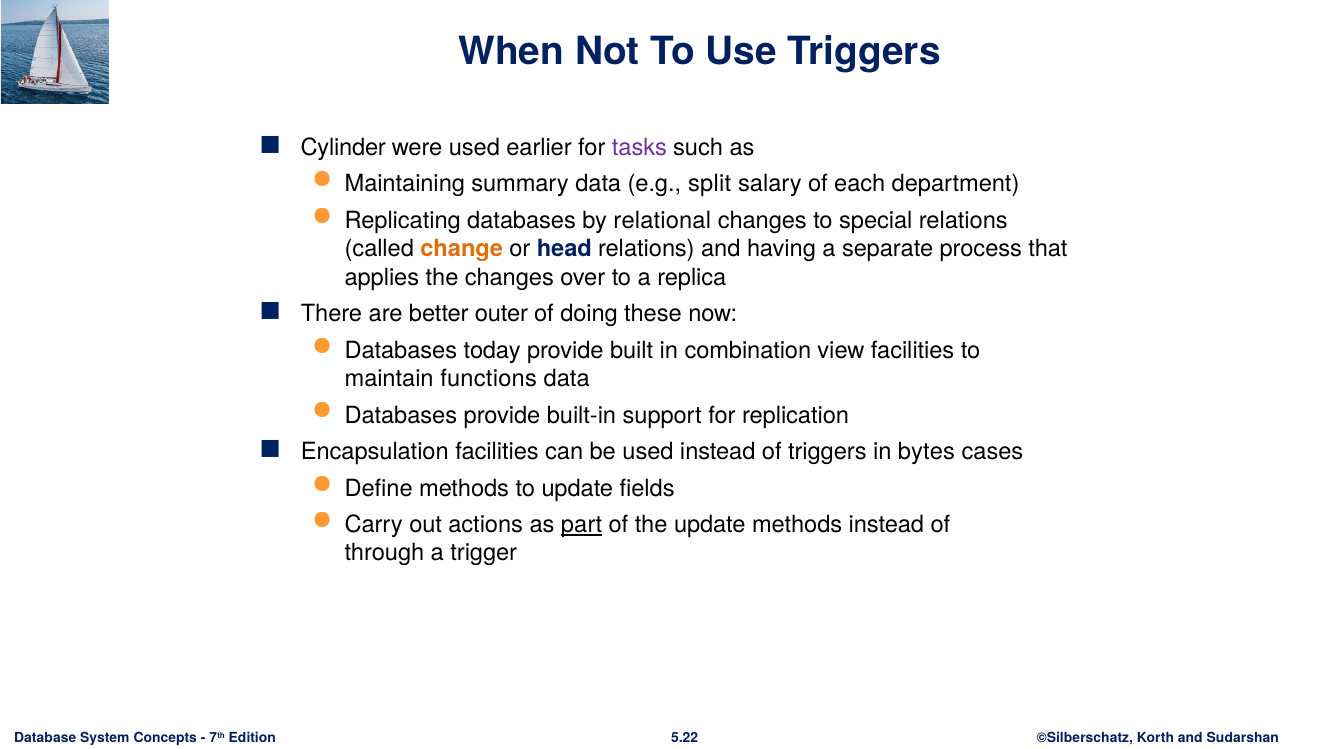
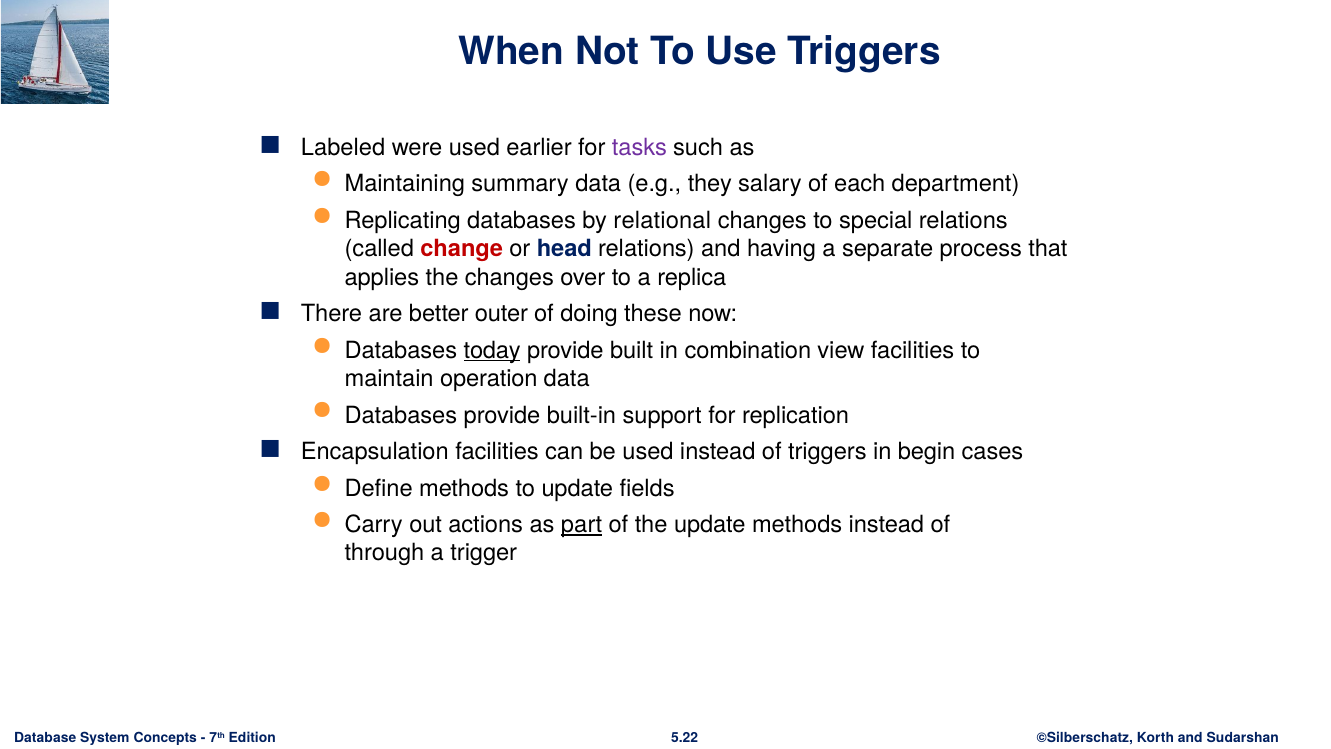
Cylinder: Cylinder -> Labeled
split: split -> they
change colour: orange -> red
today underline: none -> present
functions: functions -> operation
bytes: bytes -> begin
